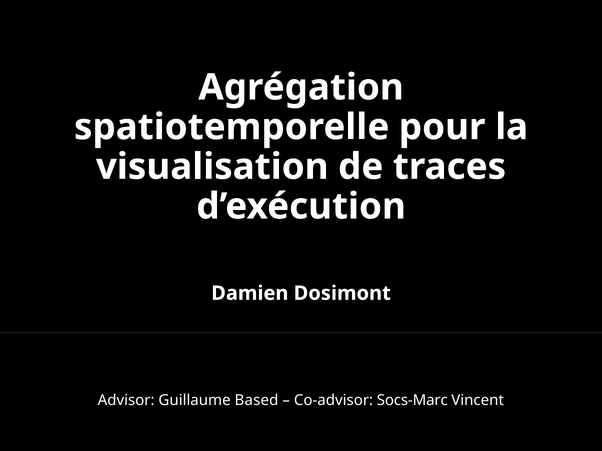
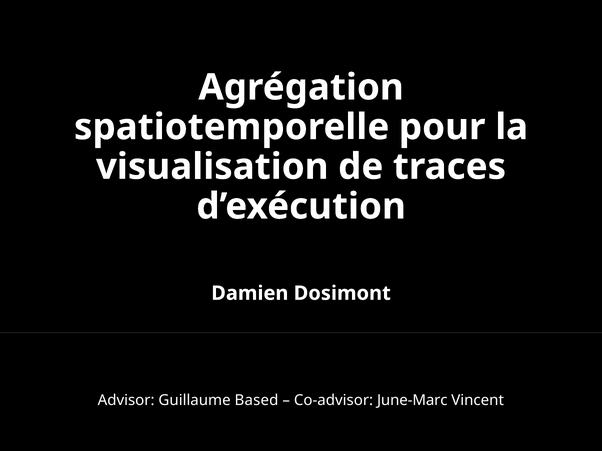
Socs-Marc: Socs-Marc -> June-Marc
